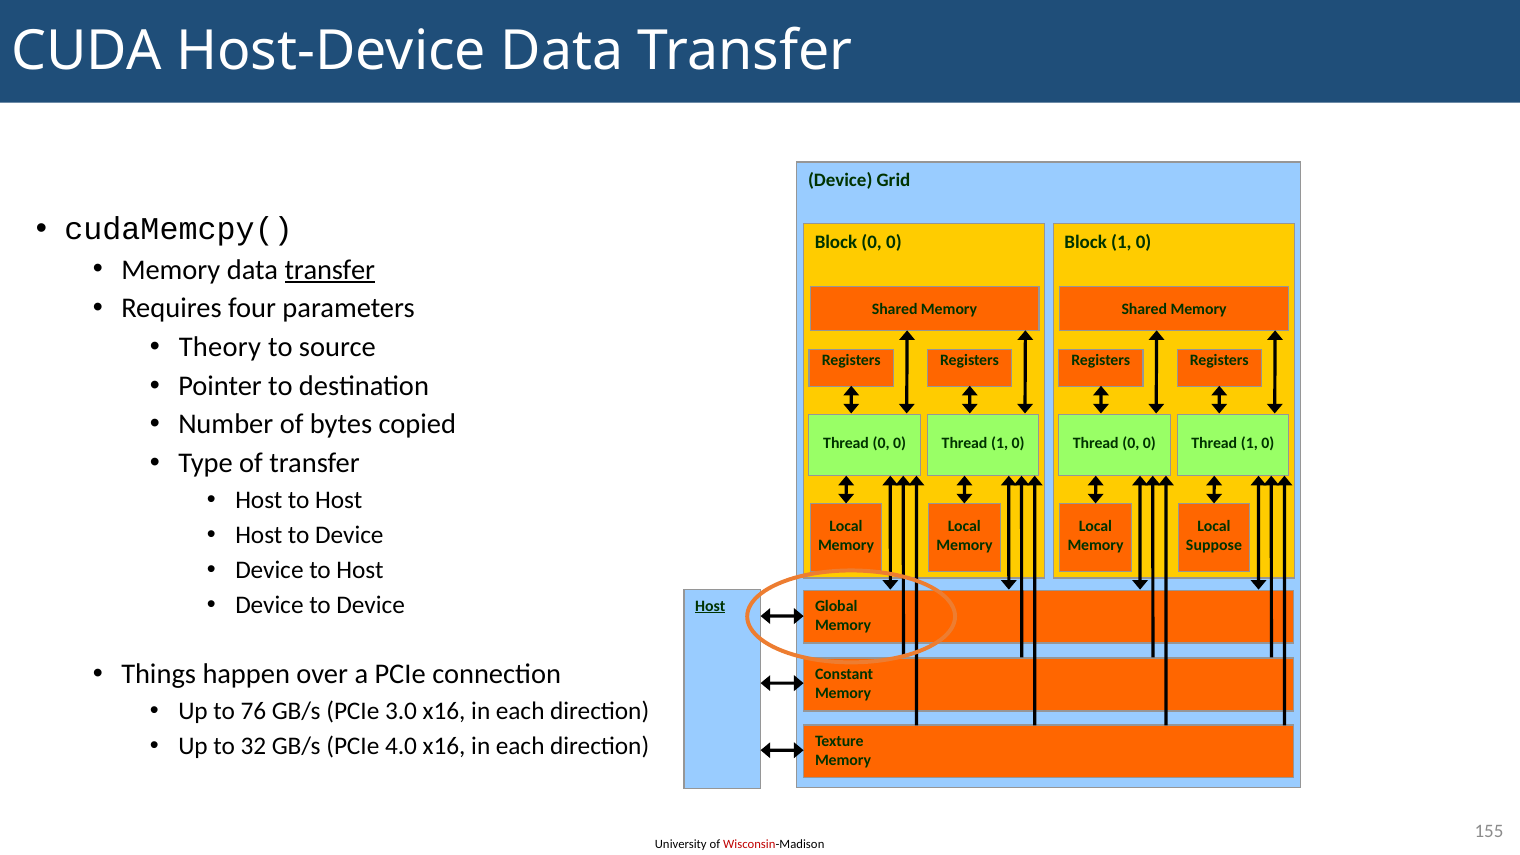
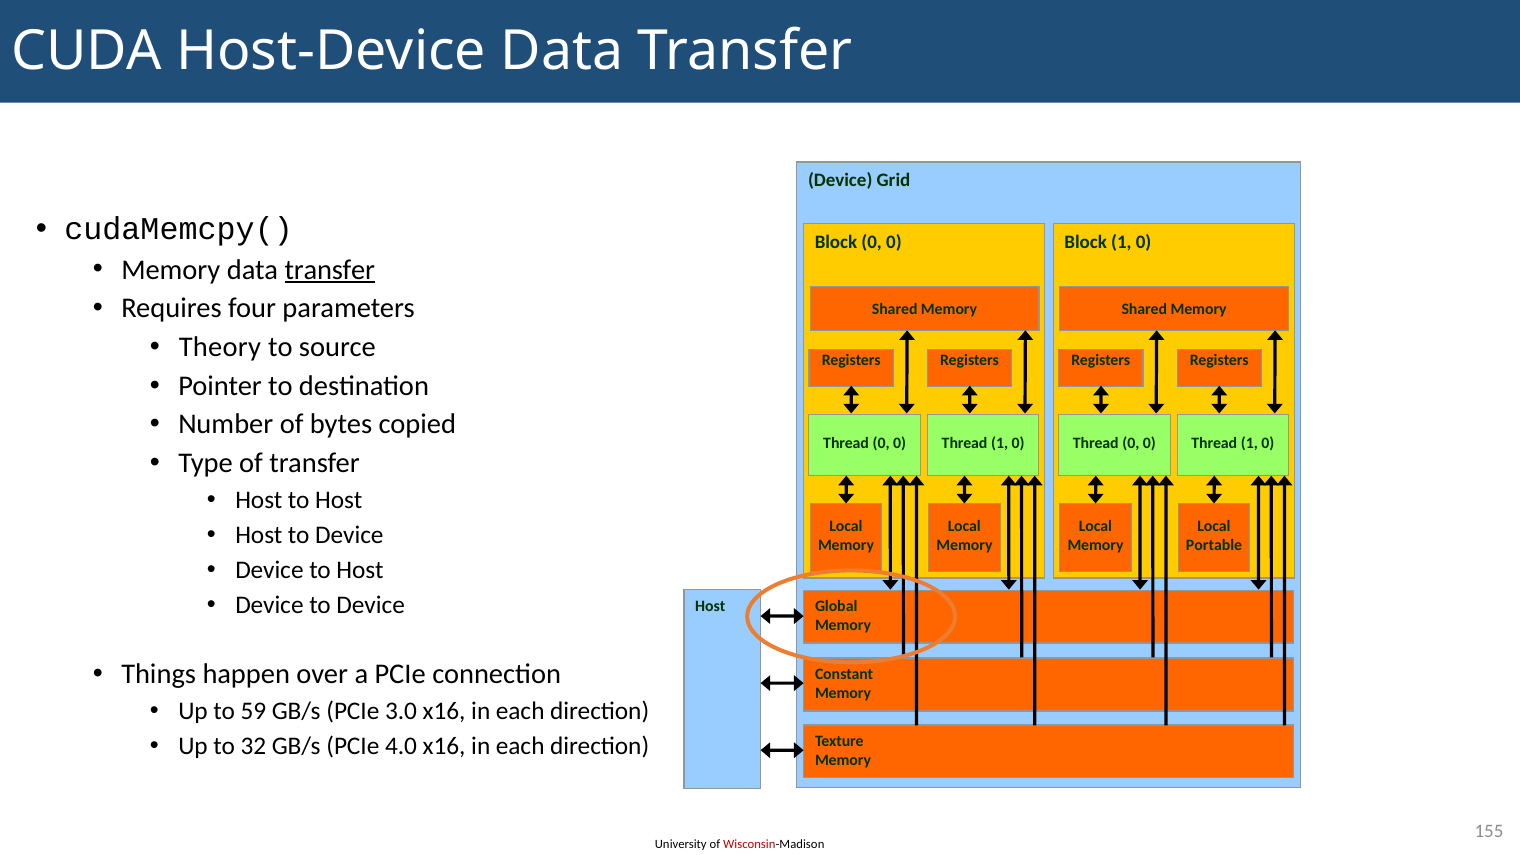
Suppose: Suppose -> Portable
Host at (710, 606) underline: present -> none
76: 76 -> 59
